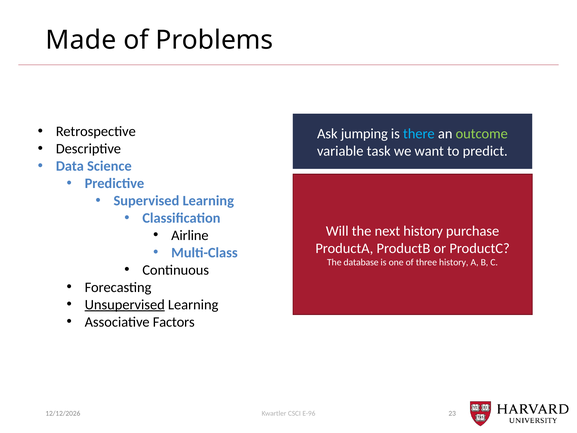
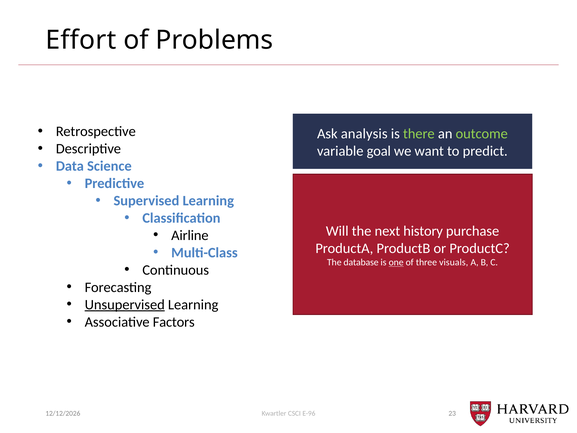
Made: Made -> Effort
jumping: jumping -> analysis
there colour: light blue -> light green
task: task -> goal
one underline: none -> present
three history: history -> visuals
